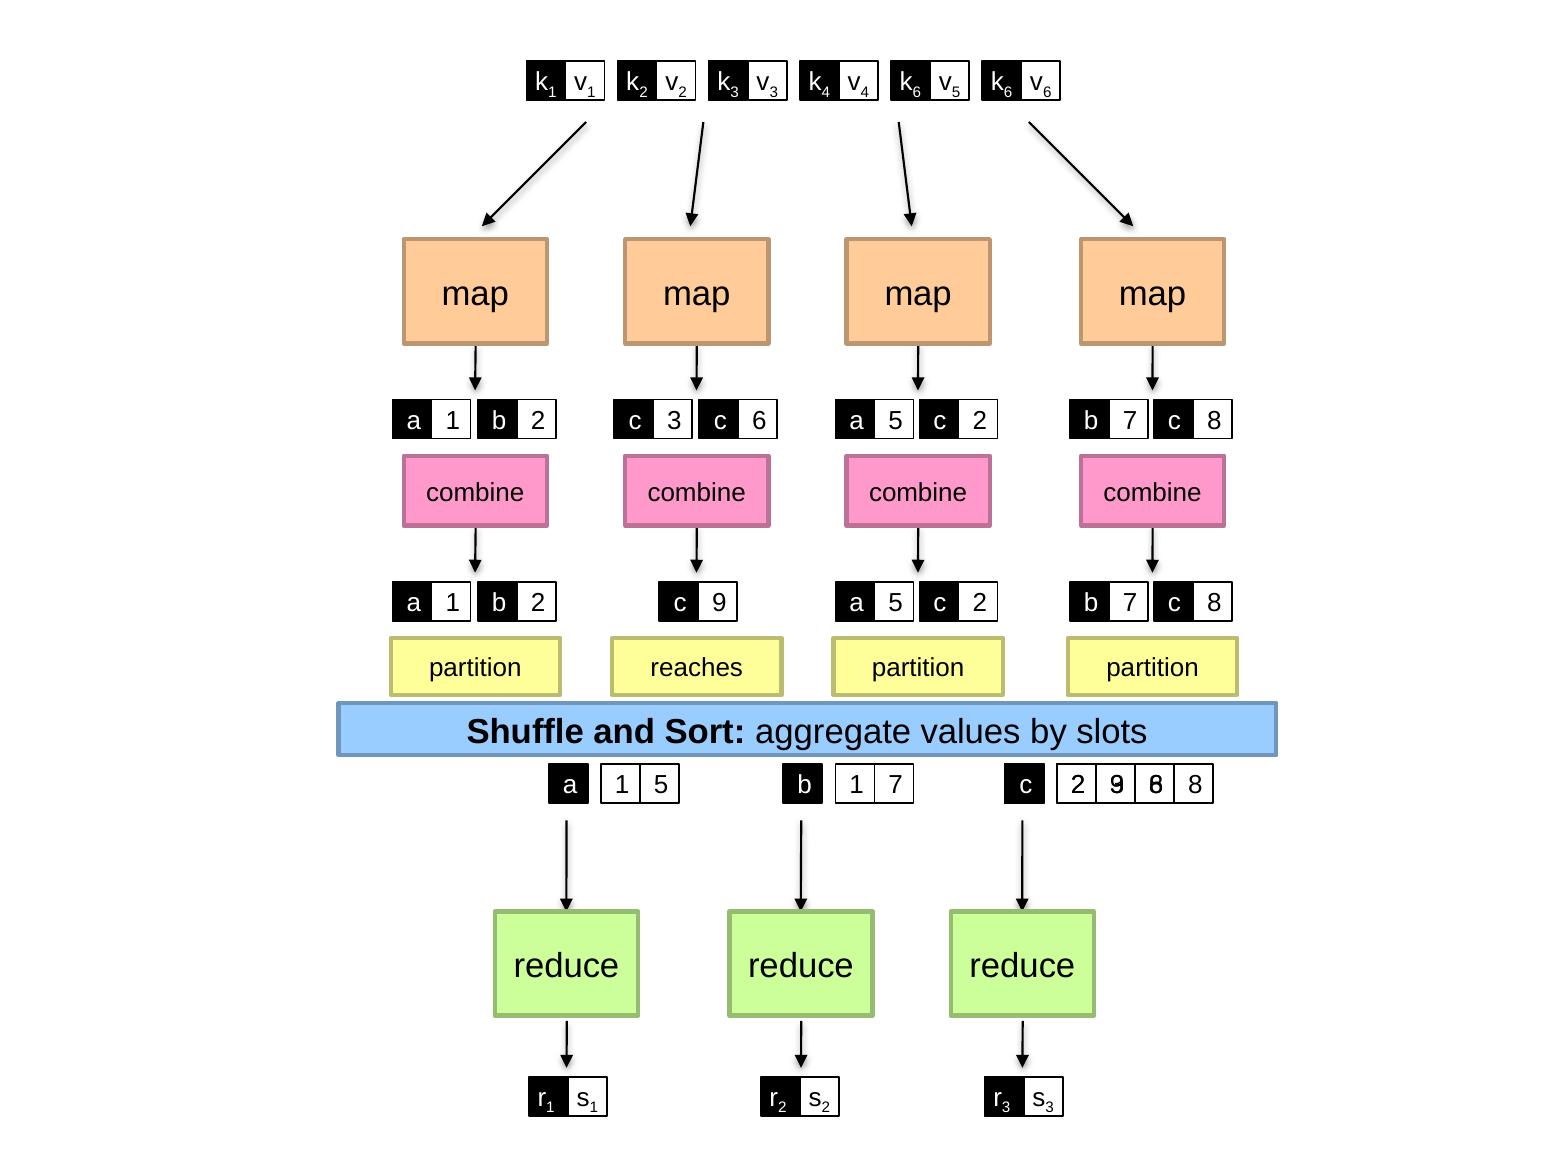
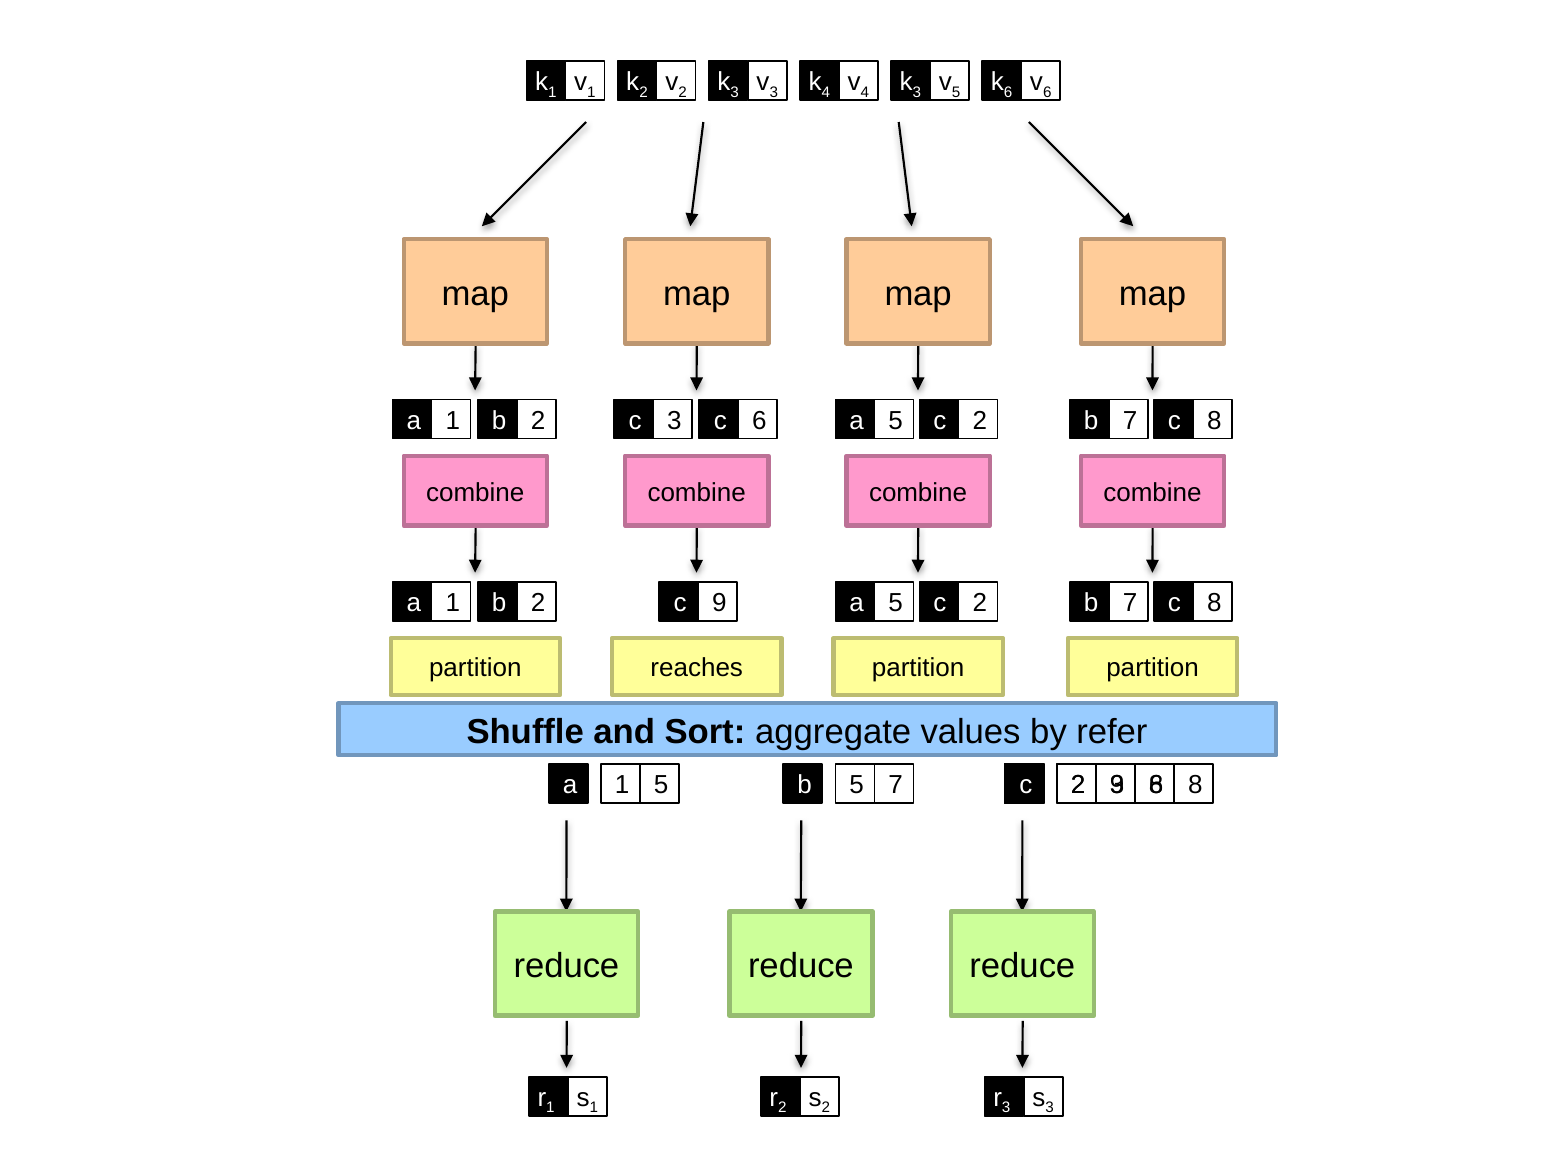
6 at (917, 92): 6 -> 3
slots: slots -> refer
b 1: 1 -> 5
